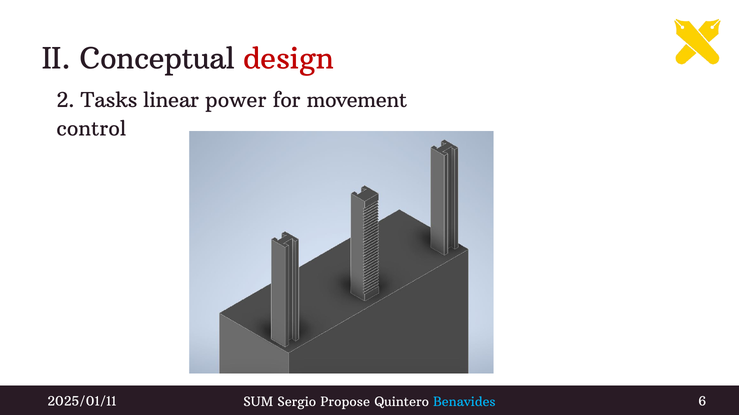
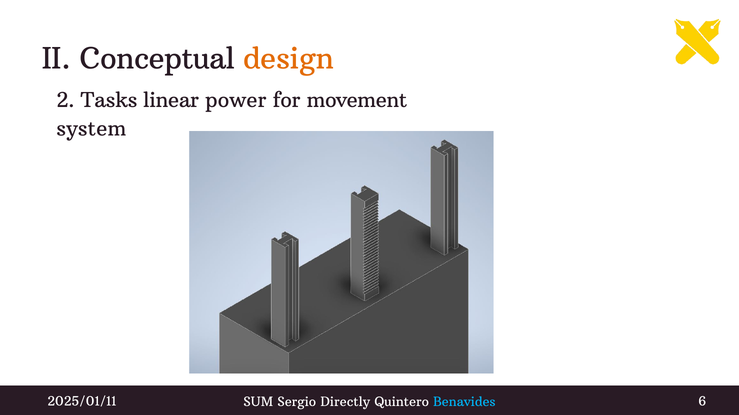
design colour: red -> orange
control: control -> system
Propose: Propose -> Directly
